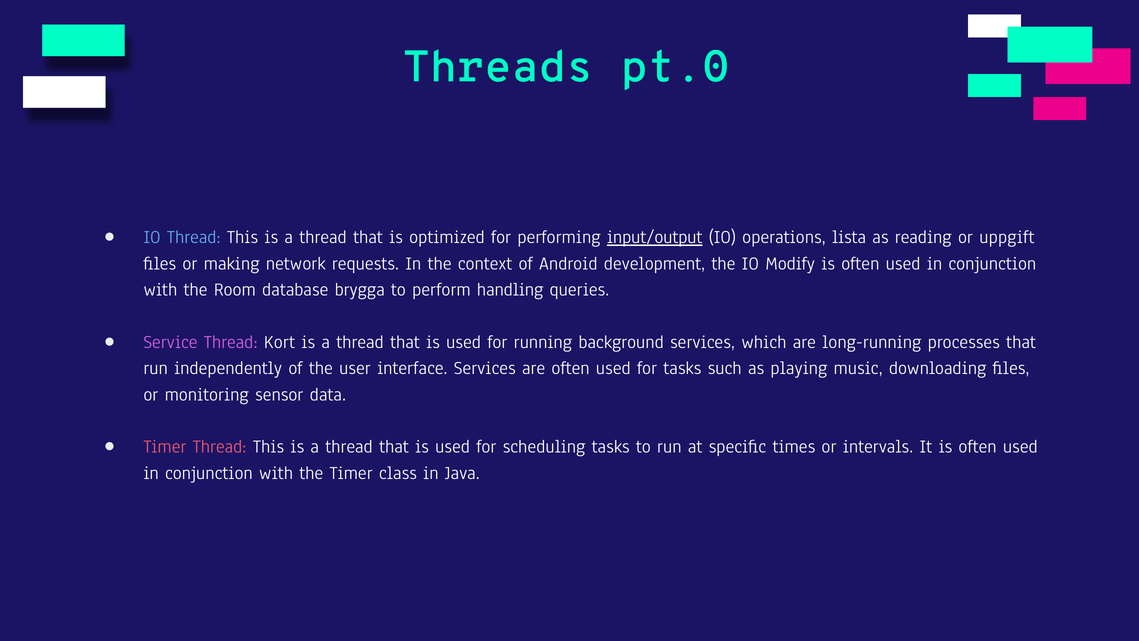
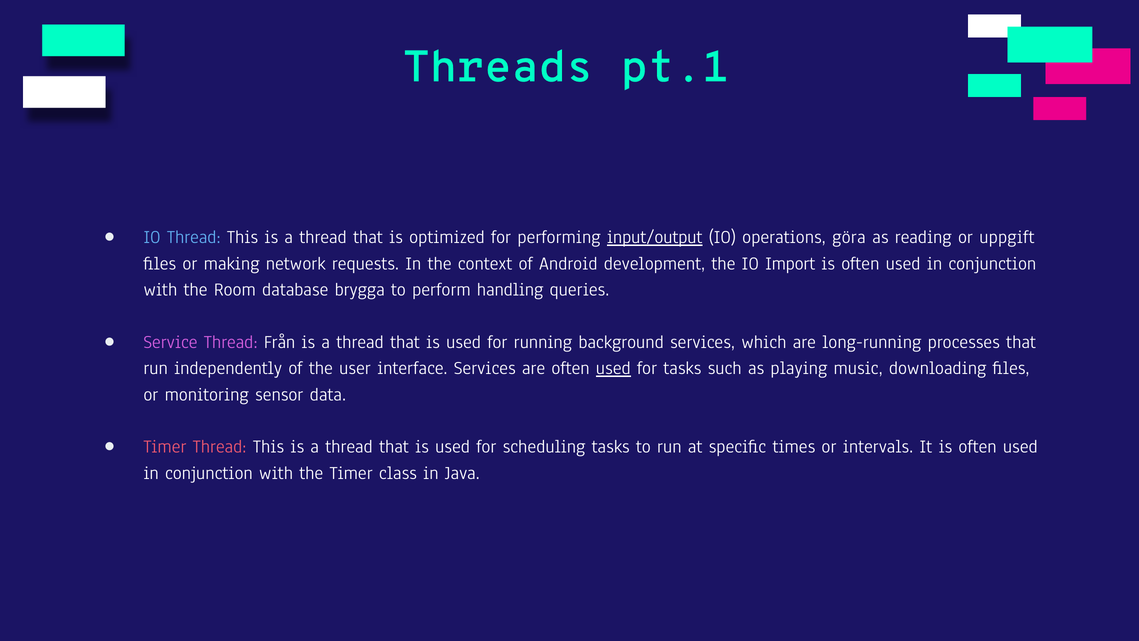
pt.0: pt.0 -> pt.1
lista: lista -> göra
Modify: Modify -> Import
Kort: Kort -> Från
used at (613, 368) underline: none -> present
